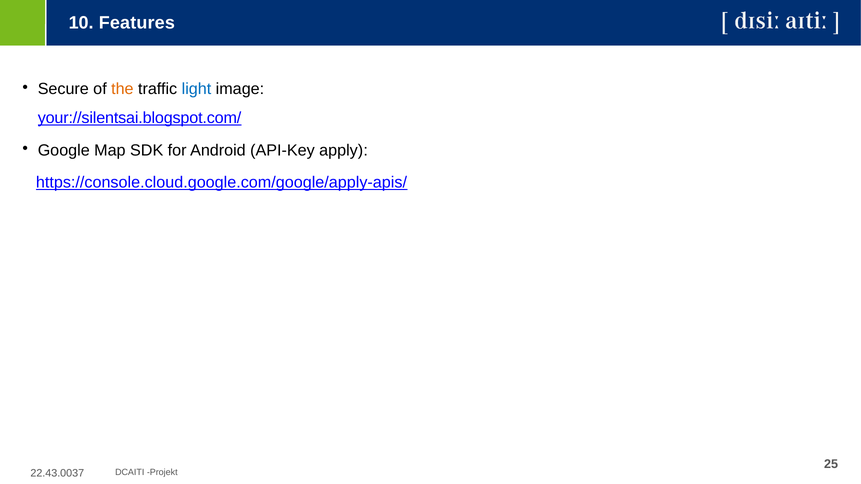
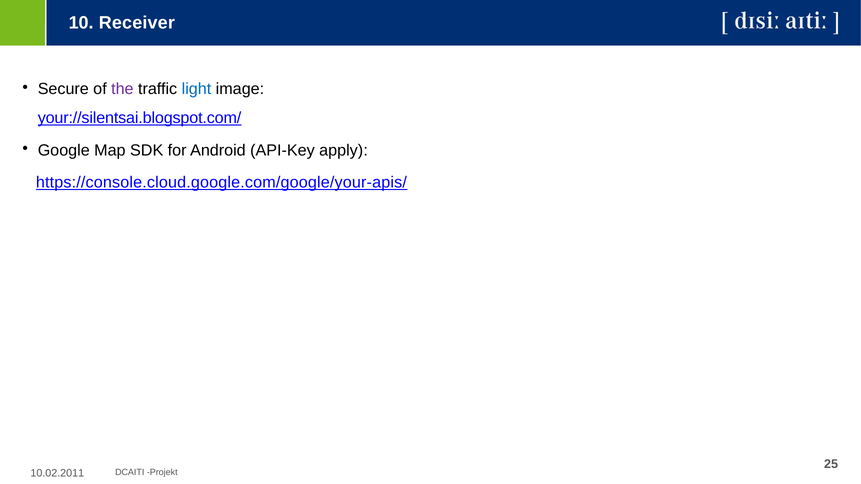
Features: Features -> Receiver
the colour: orange -> purple
https://console.cloud.google.com/google/apply-apis/: https://console.cloud.google.com/google/apply-apis/ -> https://console.cloud.google.com/google/your-apis/
22.43.0037: 22.43.0037 -> 10.02.2011
